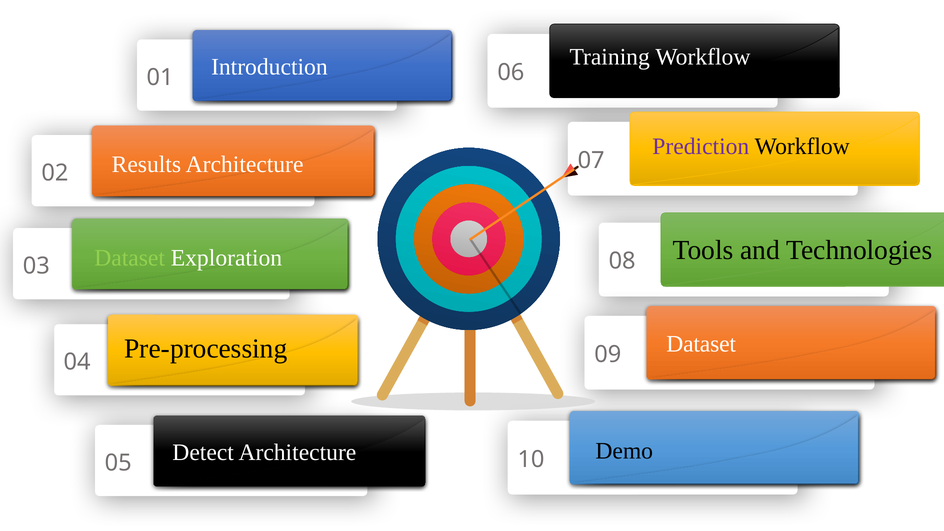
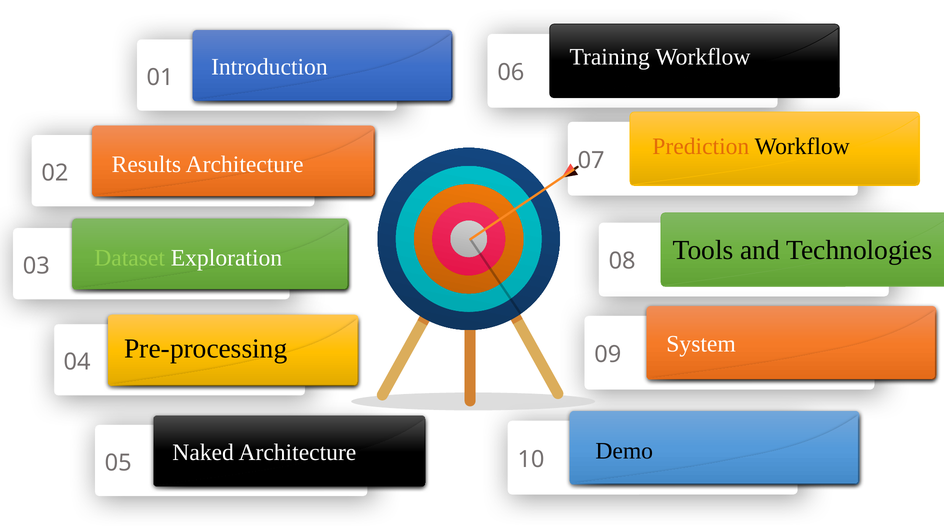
Prediction colour: purple -> orange
Dataset at (701, 344): Dataset -> System
Detect: Detect -> Naked
